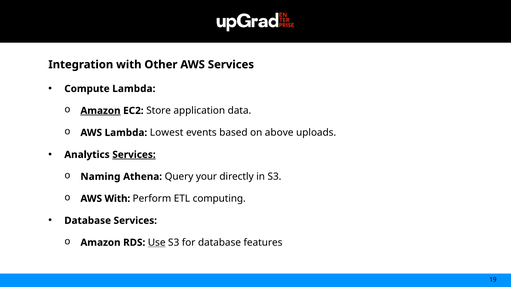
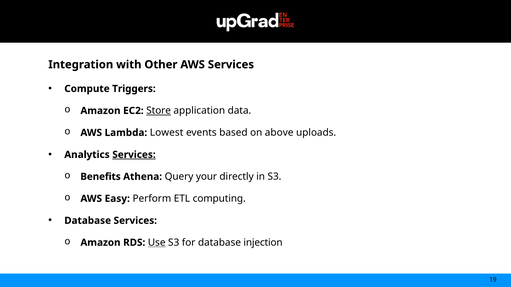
Compute Lambda: Lambda -> Triggers
Amazon at (100, 111) underline: present -> none
Store underline: none -> present
Naming: Naming -> Benefits
AWS With: With -> Easy
features: features -> injection
